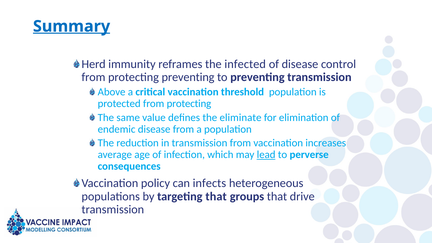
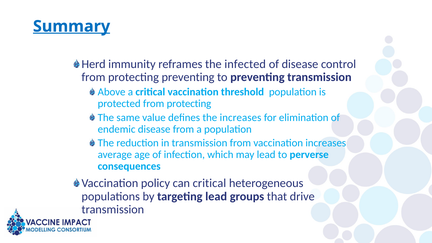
the eliminate: eliminate -> increases
lead at (266, 155) underline: present -> none
can infects: infects -> critical
targeting that: that -> lead
